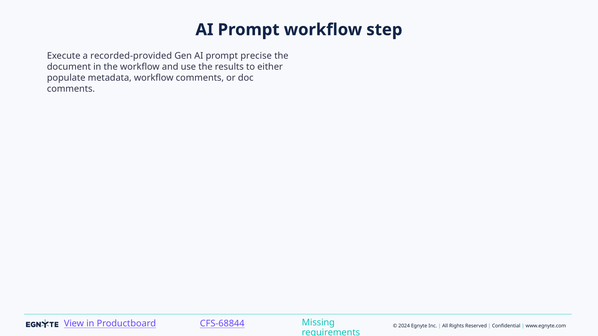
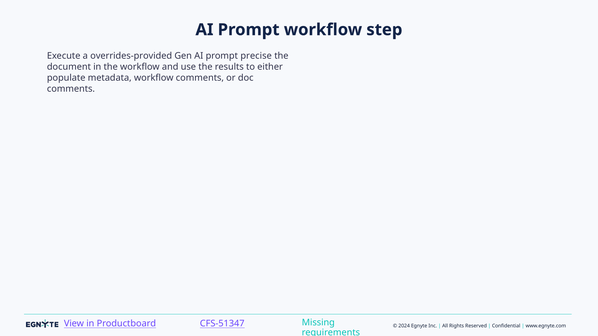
recorded-provided: recorded-provided -> overrides-provided
CFS-68844: CFS-68844 -> CFS-51347
